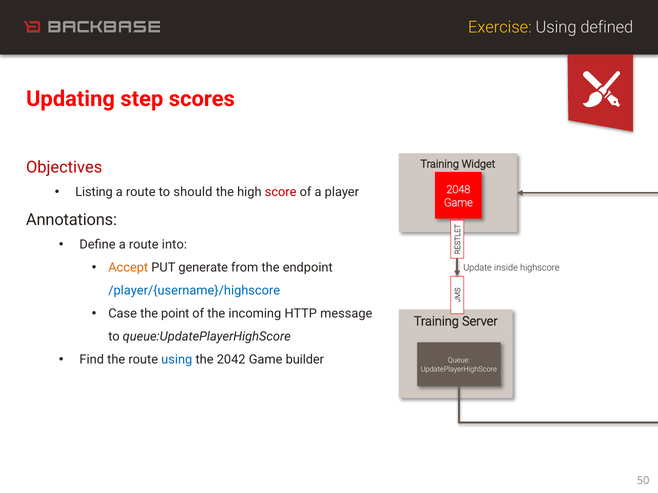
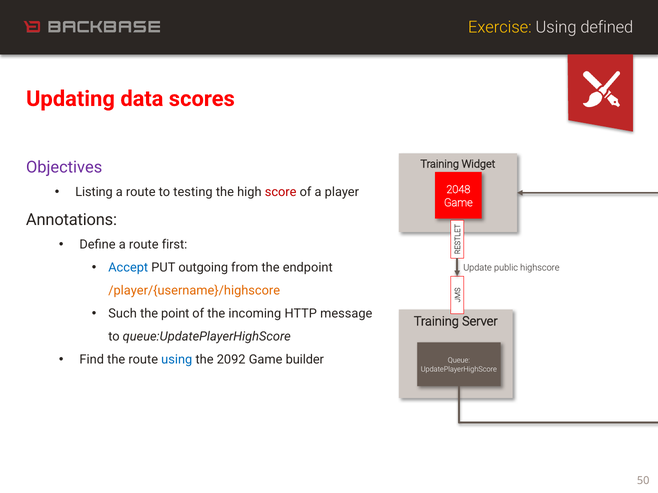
step: step -> data
Objectives colour: red -> purple
should: should -> testing
into: into -> first
Accept colour: orange -> blue
generate: generate -> outgoing
inside: inside -> public
/player/{username}/highscore colour: blue -> orange
Case: Case -> Such
2042: 2042 -> 2092
